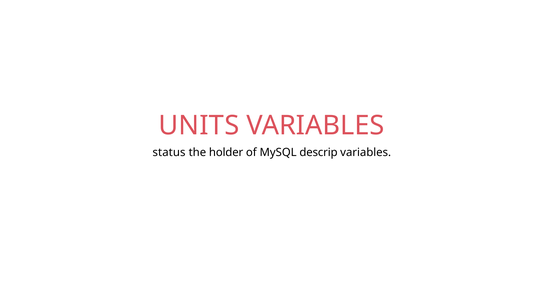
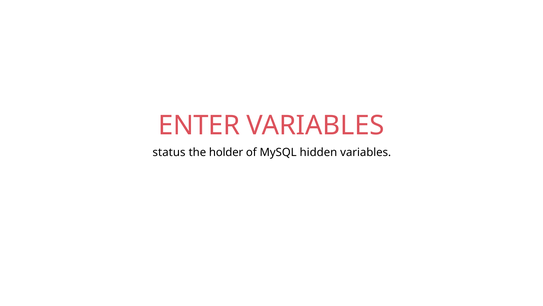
UNITS: UNITS -> ENTER
descrip: descrip -> hidden
